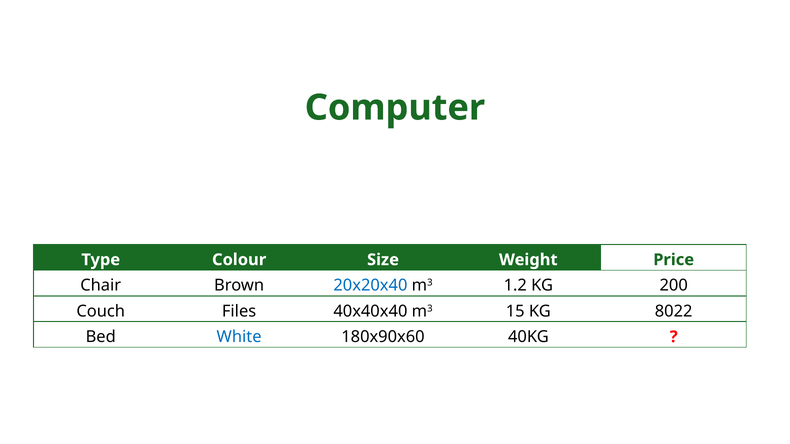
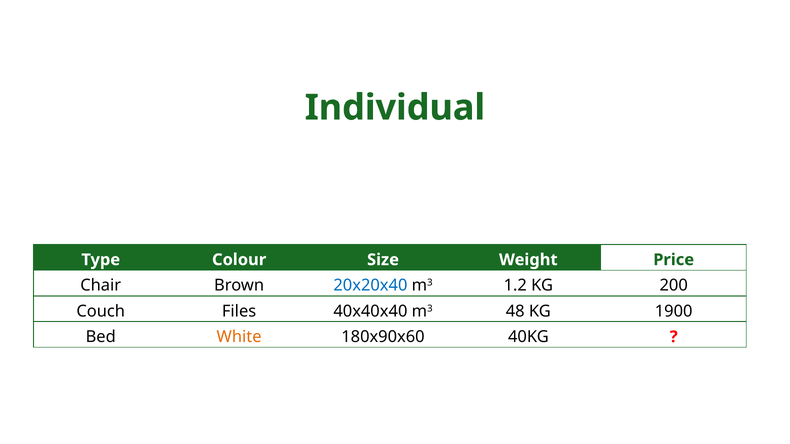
Computer: Computer -> Individual
15: 15 -> 48
8022: 8022 -> 1900
White colour: blue -> orange
